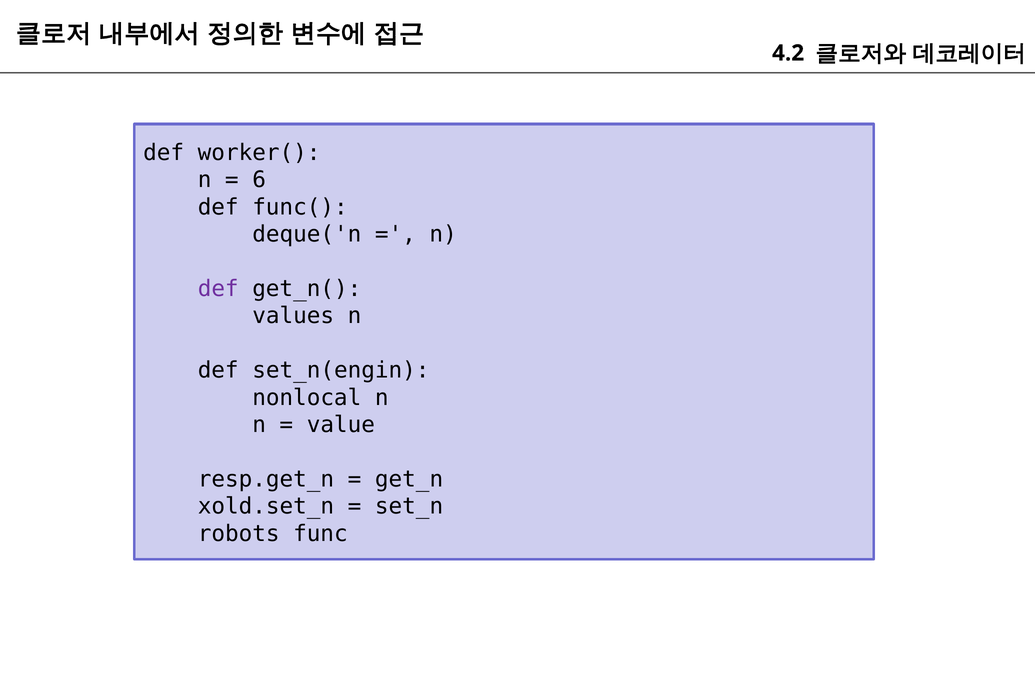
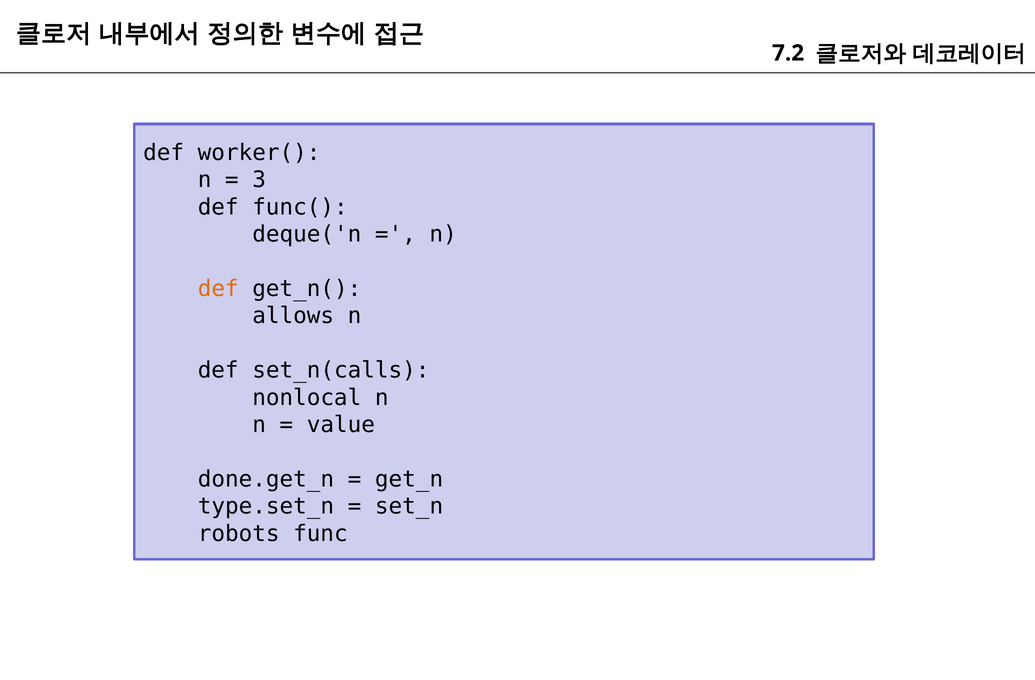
4.2: 4.2 -> 7.2
6: 6 -> 3
def at (218, 289) colour: purple -> orange
values: values -> allows
set_n(engin: set_n(engin -> set_n(calls
resp.get_n: resp.get_n -> done.get_n
xold.set_n: xold.set_n -> type.set_n
